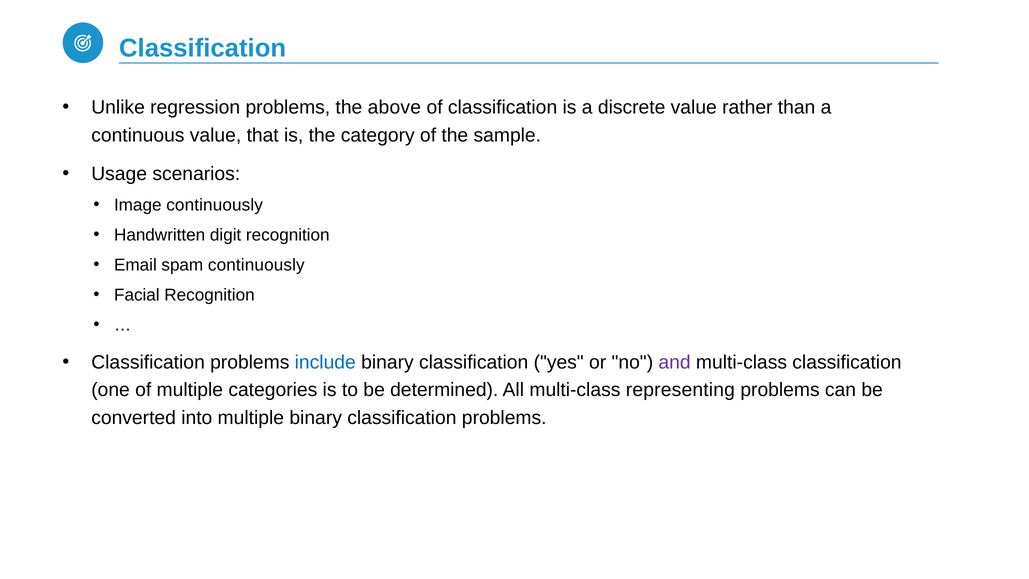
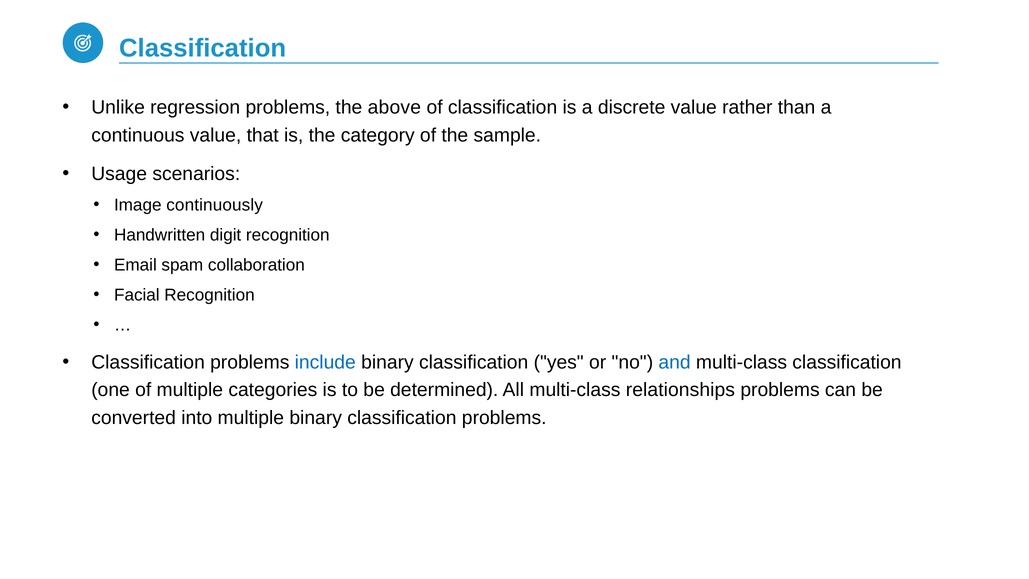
spam continuously: continuously -> collaboration
and colour: purple -> blue
representing: representing -> relationships
